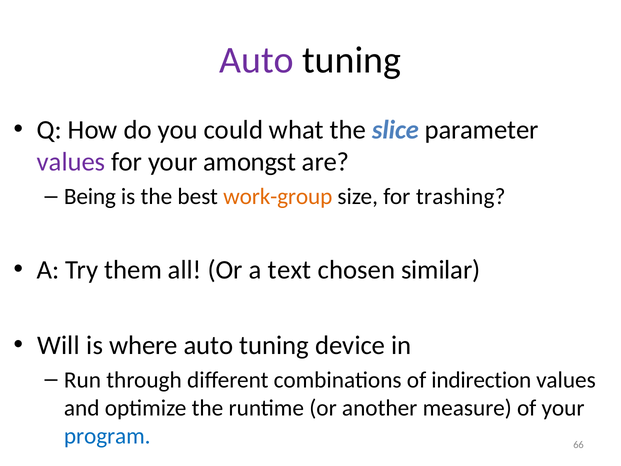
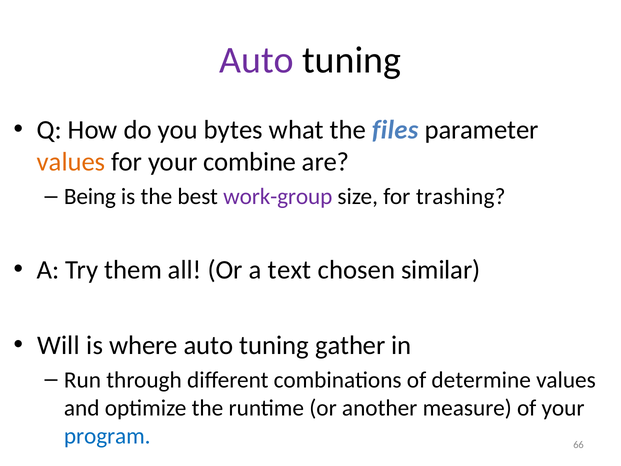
could: could -> bytes
slice: slice -> files
values at (71, 162) colour: purple -> orange
amongst: amongst -> combine
work-group colour: orange -> purple
device: device -> gather
indirection: indirection -> determine
